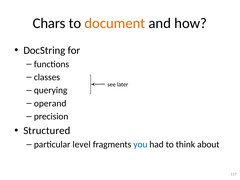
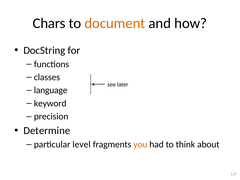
querying: querying -> language
operand: operand -> keyword
Structured: Structured -> Determine
you colour: blue -> orange
